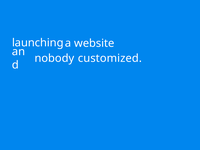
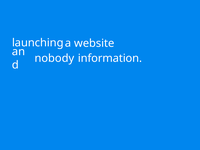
customized: customized -> information
